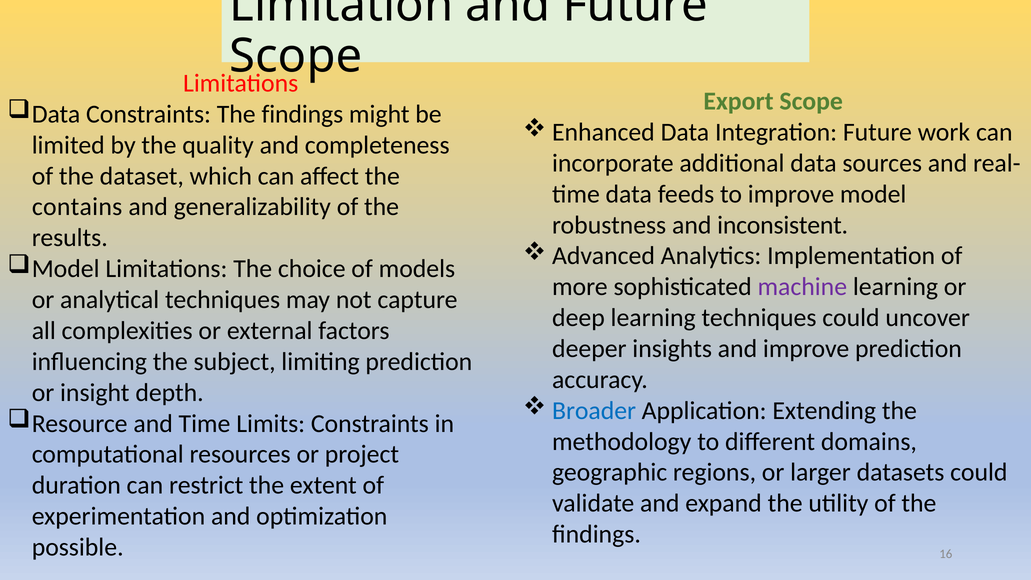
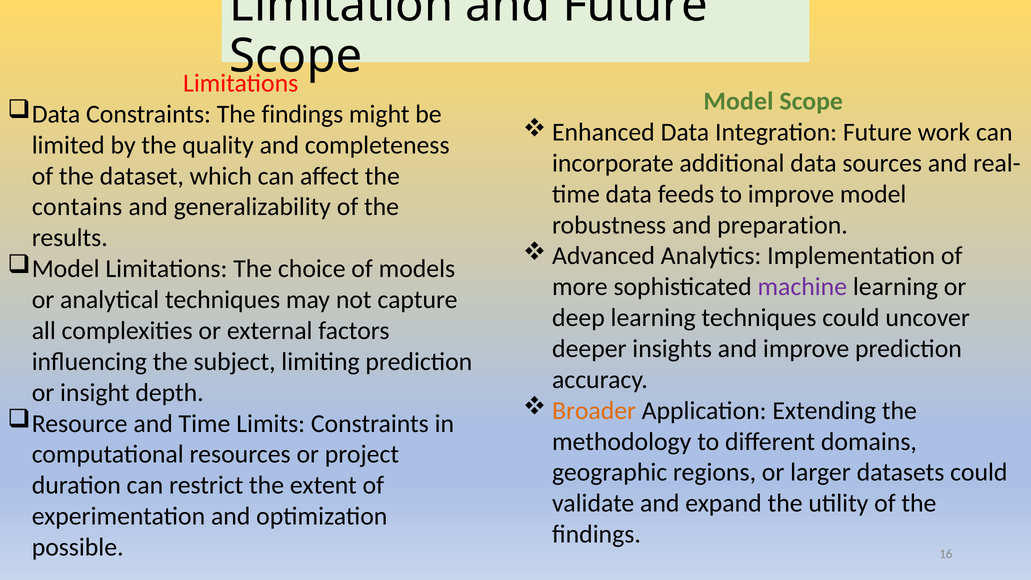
Export at (739, 101): Export -> Model
inconsistent: inconsistent -> preparation
Broader colour: blue -> orange
